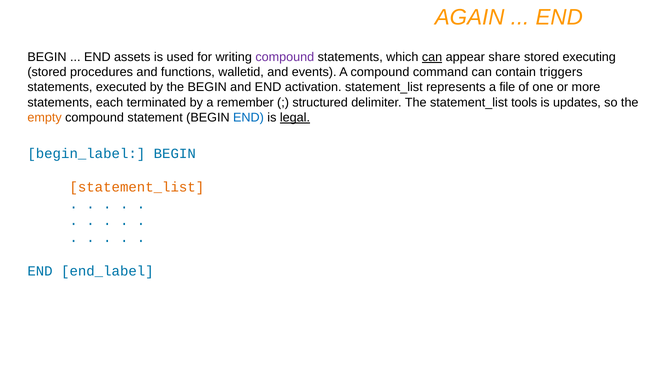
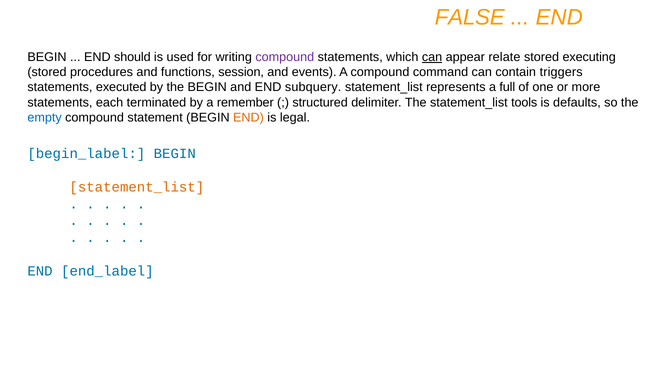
AGAIN: AGAIN -> FALSE
assets: assets -> should
share: share -> relate
walletid: walletid -> session
activation: activation -> subquery
file: file -> full
updates: updates -> defaults
empty colour: orange -> blue
END at (248, 118) colour: blue -> orange
legal underline: present -> none
